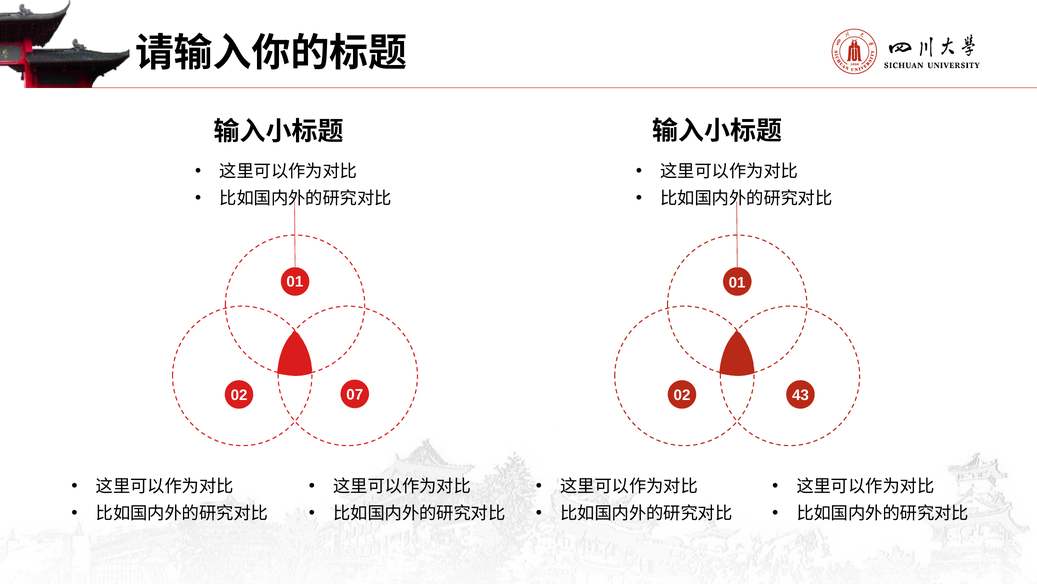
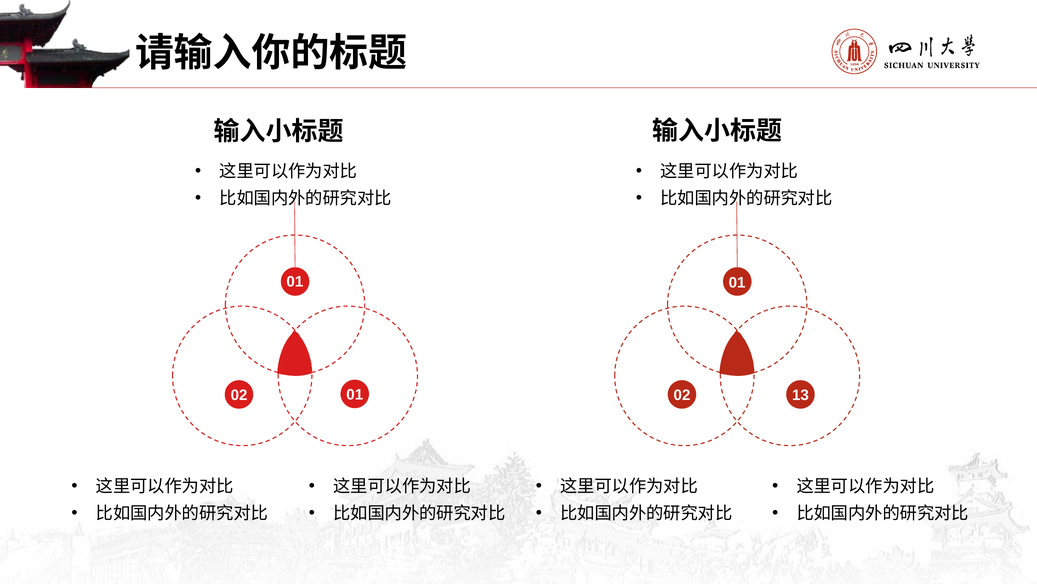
02 07: 07 -> 01
43: 43 -> 13
